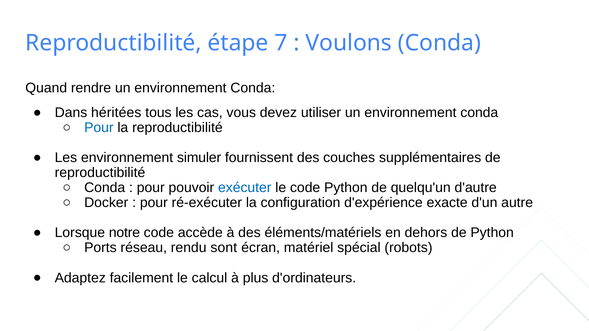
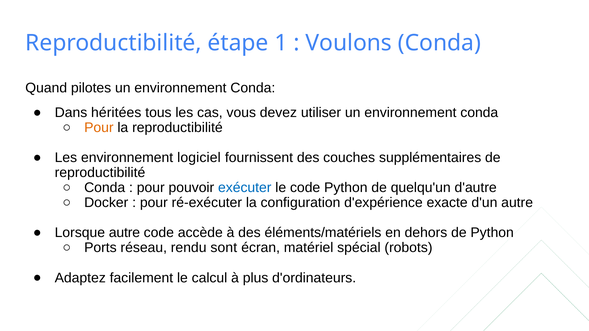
7: 7 -> 1
rendre: rendre -> pilotes
Pour at (99, 128) colour: blue -> orange
simuler: simuler -> logiciel
Lorsque notre: notre -> autre
